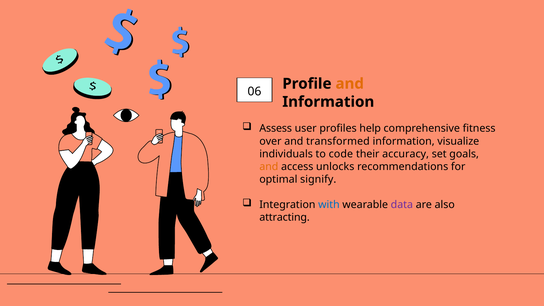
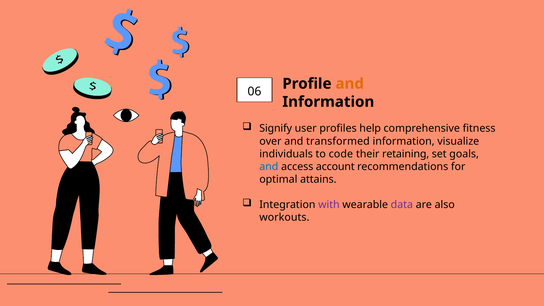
Assess: Assess -> Signify
accuracy: accuracy -> retaining
and at (269, 167) colour: orange -> blue
unlocks: unlocks -> account
signify: signify -> attains
with colour: blue -> purple
attracting: attracting -> workouts
